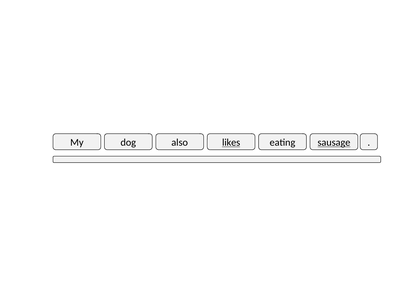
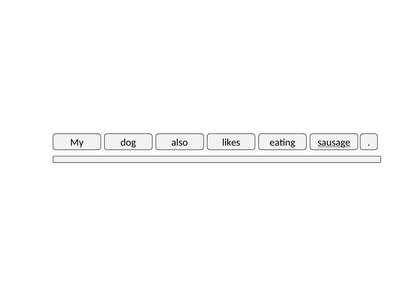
likes underline: present -> none
